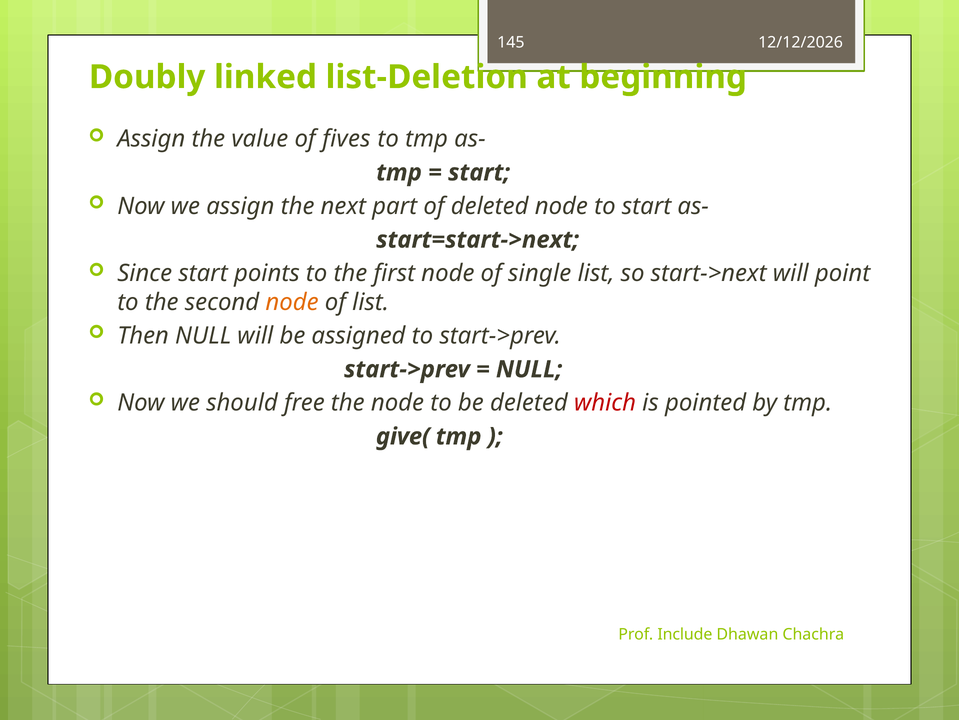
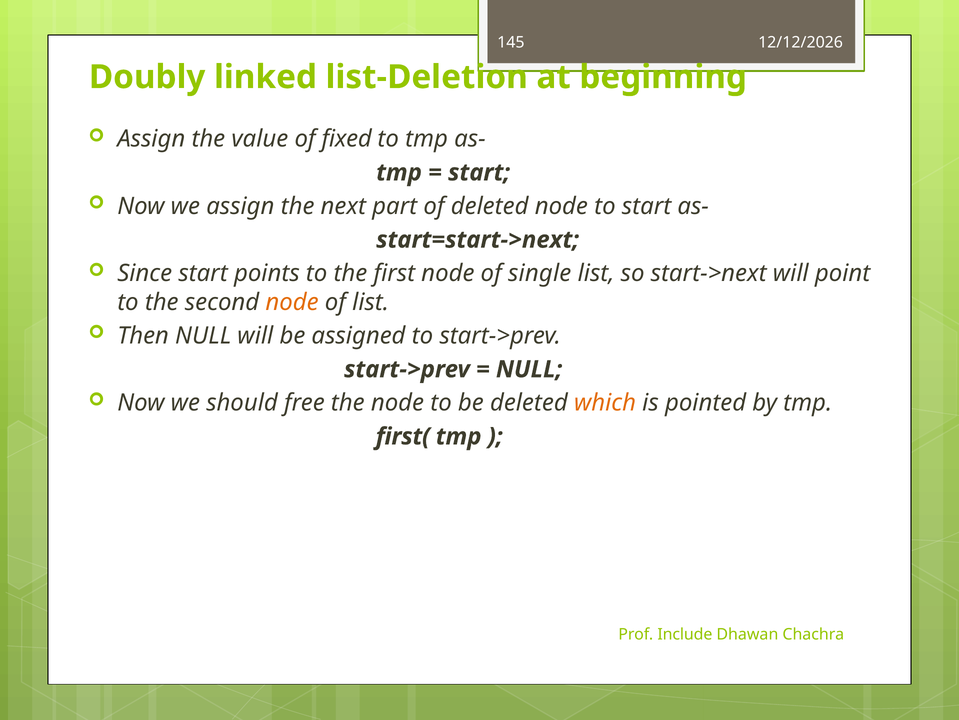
fives: fives -> fixed
which colour: red -> orange
give(: give( -> first(
